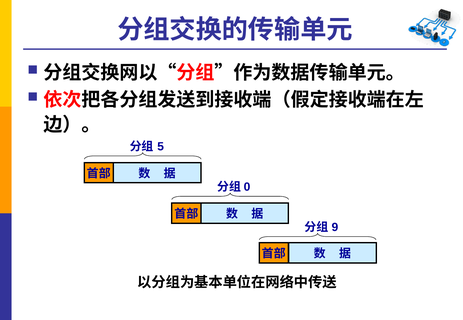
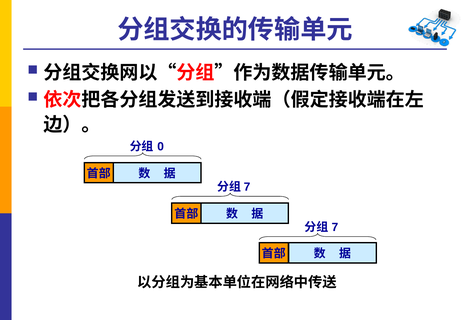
5: 5 -> 0
0 at (247, 187): 0 -> 7
9 at (335, 228): 9 -> 7
